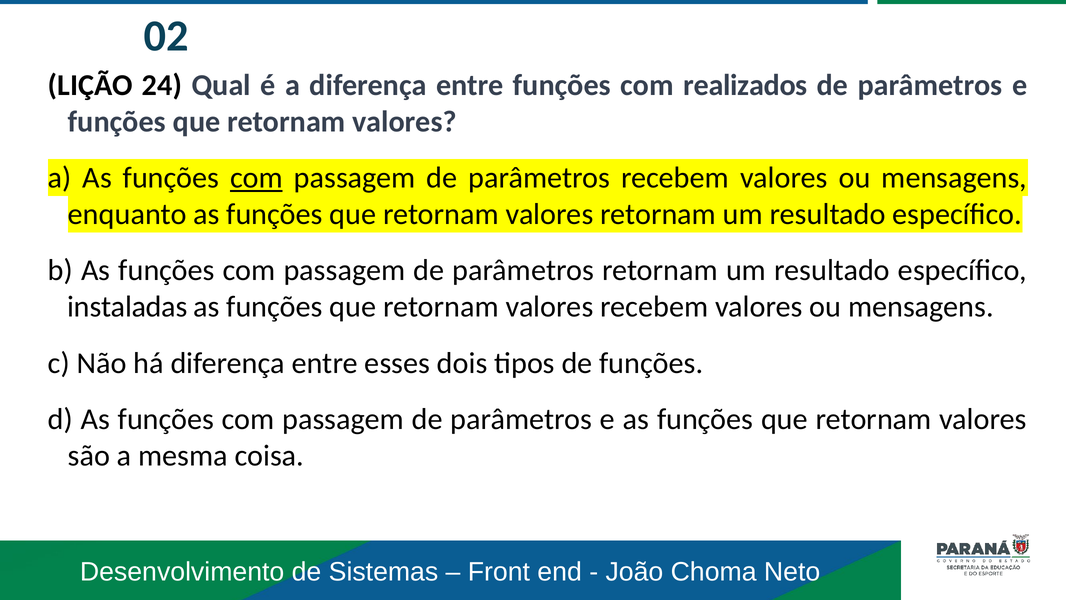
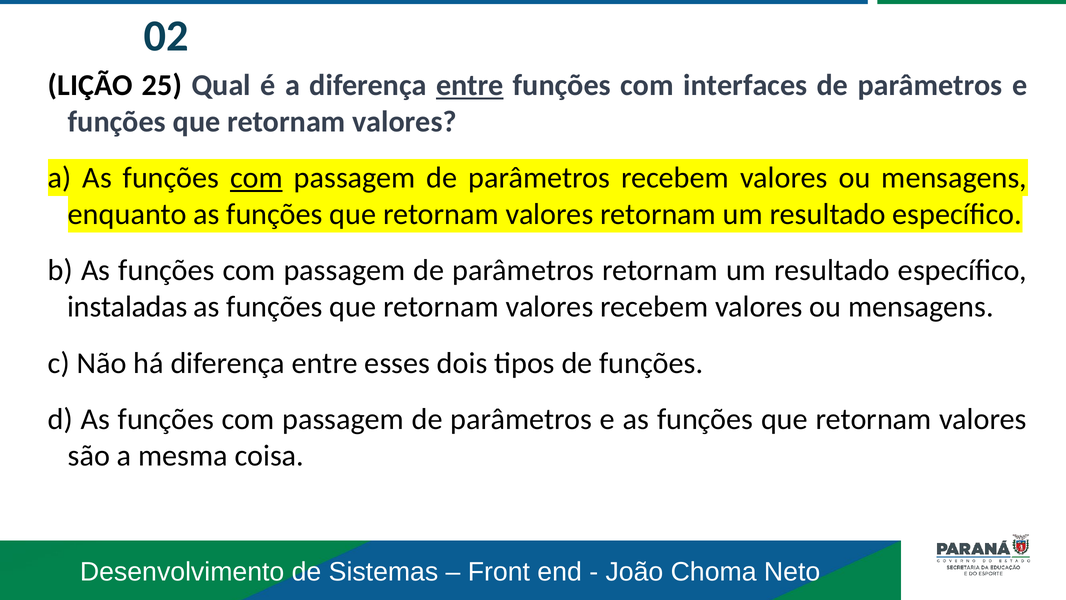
24: 24 -> 25
entre at (470, 85) underline: none -> present
realizados: realizados -> interfaces
